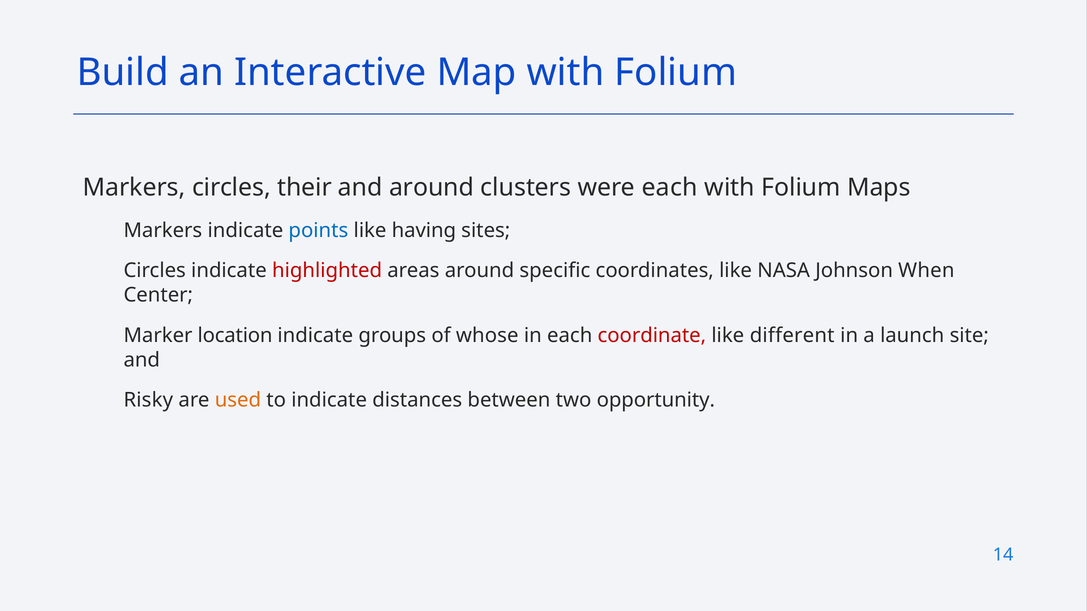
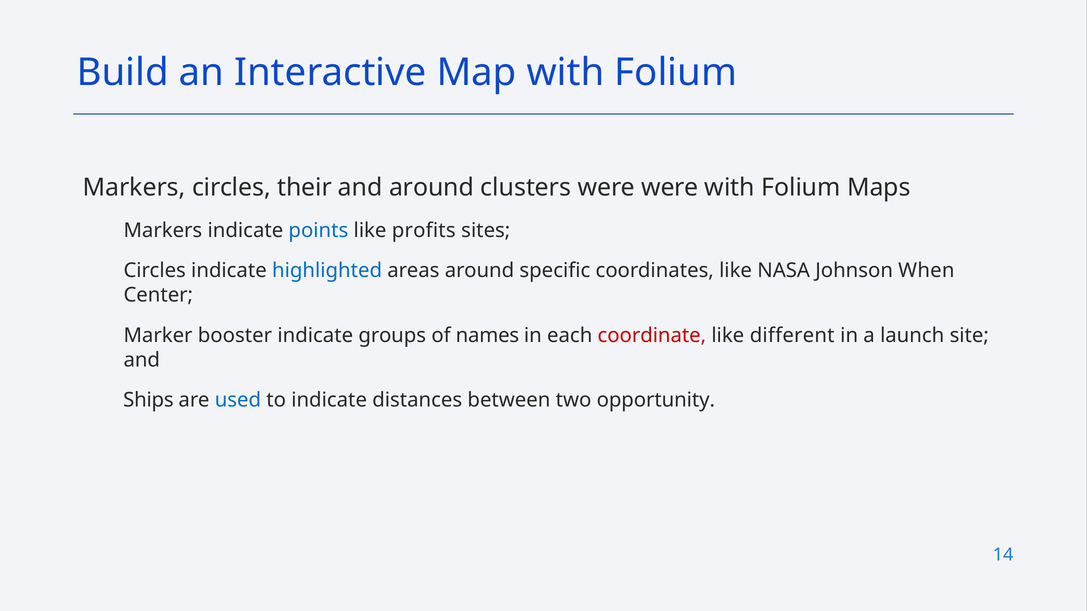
were each: each -> were
having: having -> profits
highlighted colour: red -> blue
location: location -> booster
whose: whose -> names
Risky: Risky -> Ships
used colour: orange -> blue
